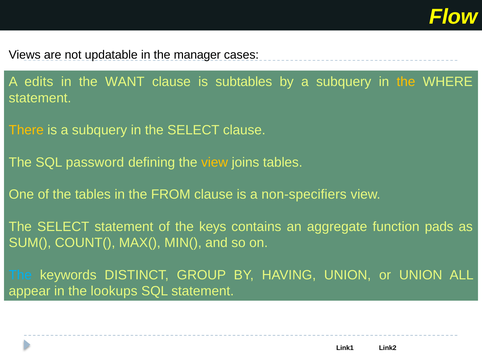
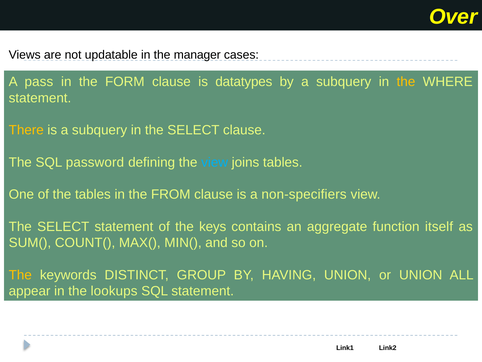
Flow: Flow -> Over
edits: edits -> pass
WANT: WANT -> FORM
subtables: subtables -> datatypes
view at (215, 162) colour: yellow -> light blue
pads: pads -> itself
The at (20, 275) colour: light blue -> yellow
